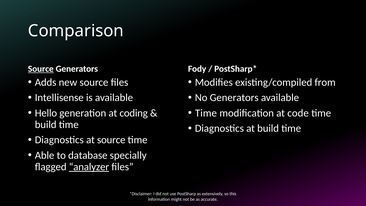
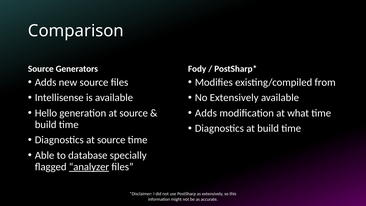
Source at (41, 69) underline: present -> none
No Generators: Generators -> Extensively
generation at coding: coding -> source
Time at (206, 113): Time -> Adds
code: code -> what
